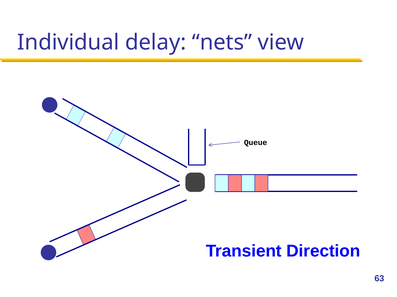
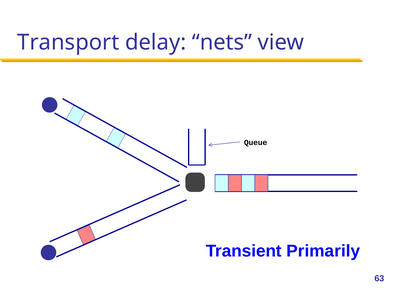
Individual: Individual -> Transport
Direction: Direction -> Primarily
